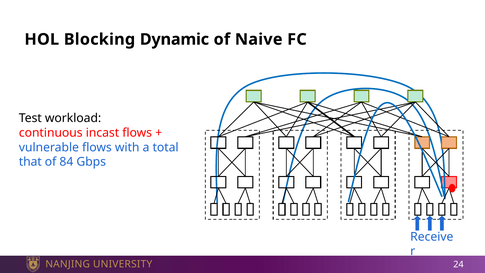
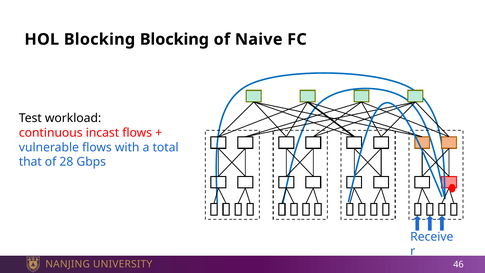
Blocking Dynamic: Dynamic -> Blocking
84: 84 -> 28
24: 24 -> 46
